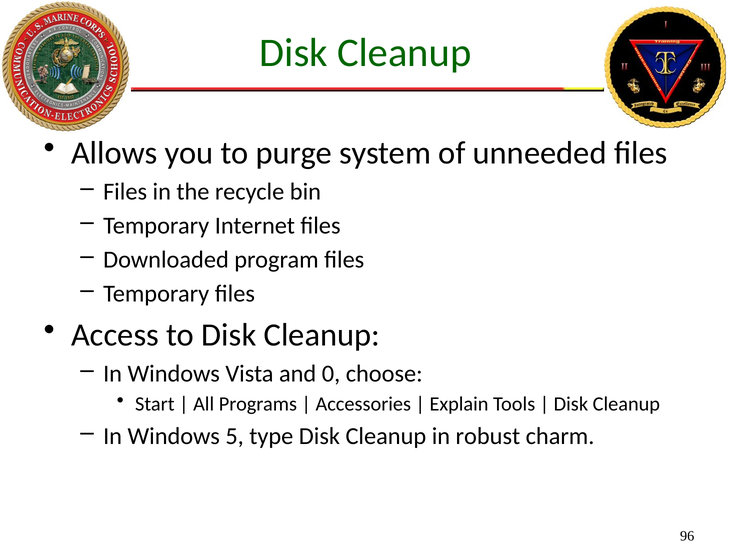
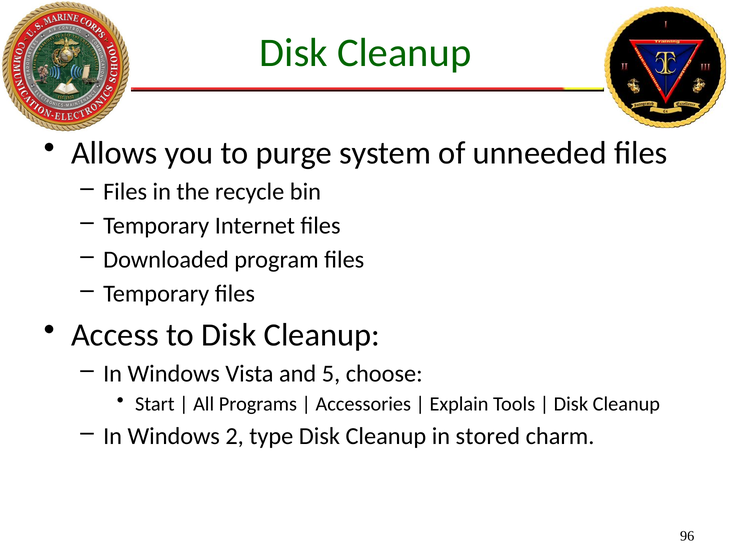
0: 0 -> 5
5: 5 -> 2
robust: robust -> stored
